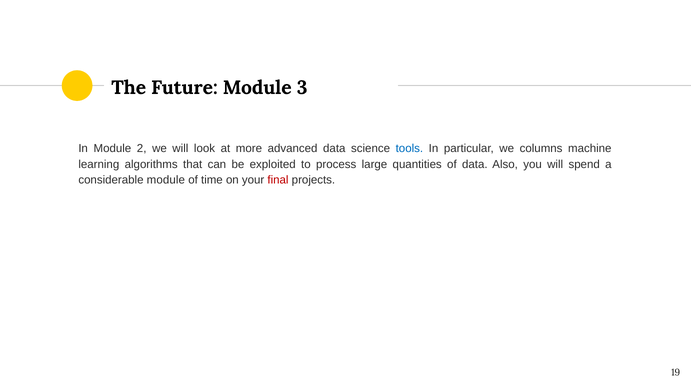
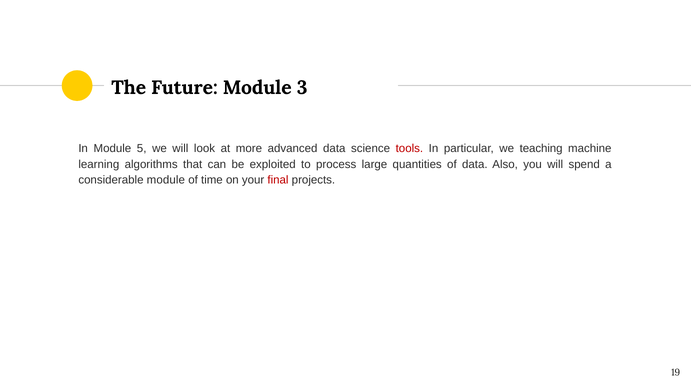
2: 2 -> 5
tools colour: blue -> red
columns: columns -> teaching
